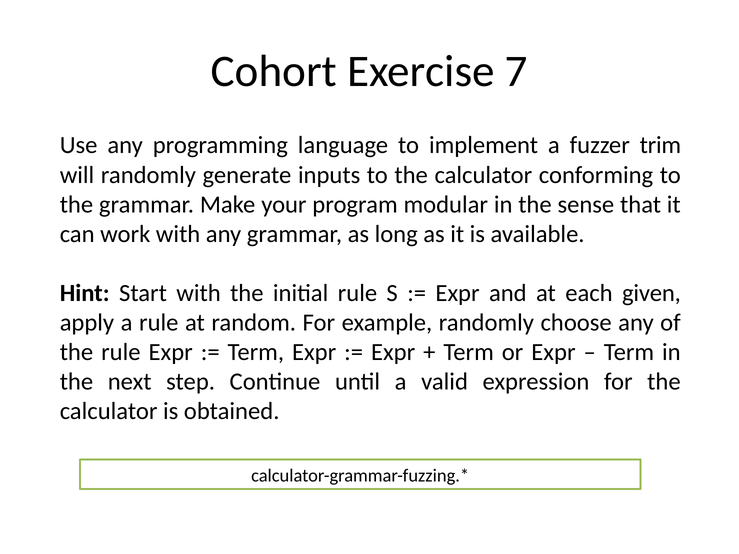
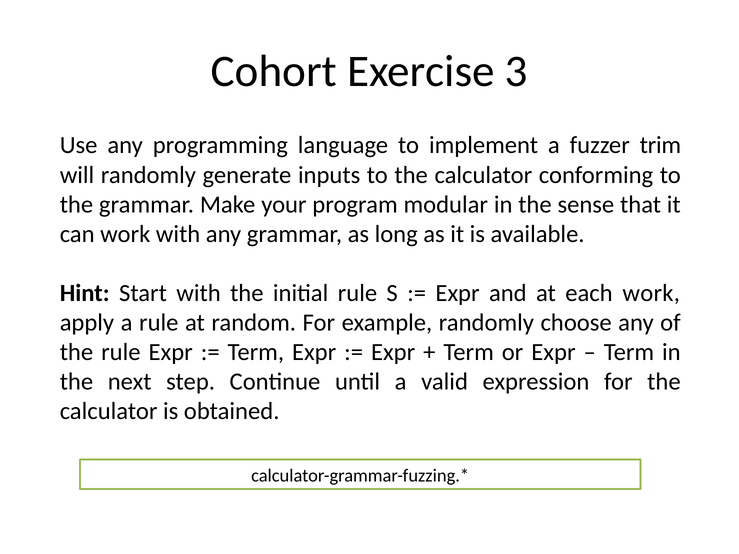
7: 7 -> 3
each given: given -> work
